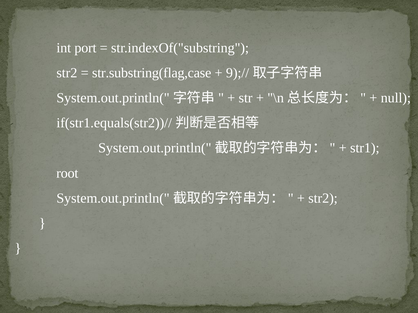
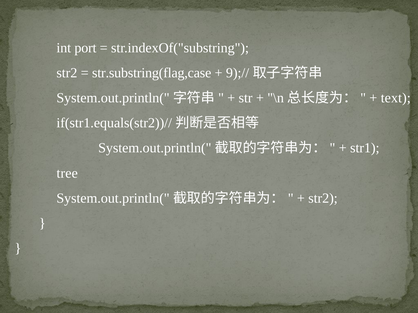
null: null -> text
root: root -> tree
